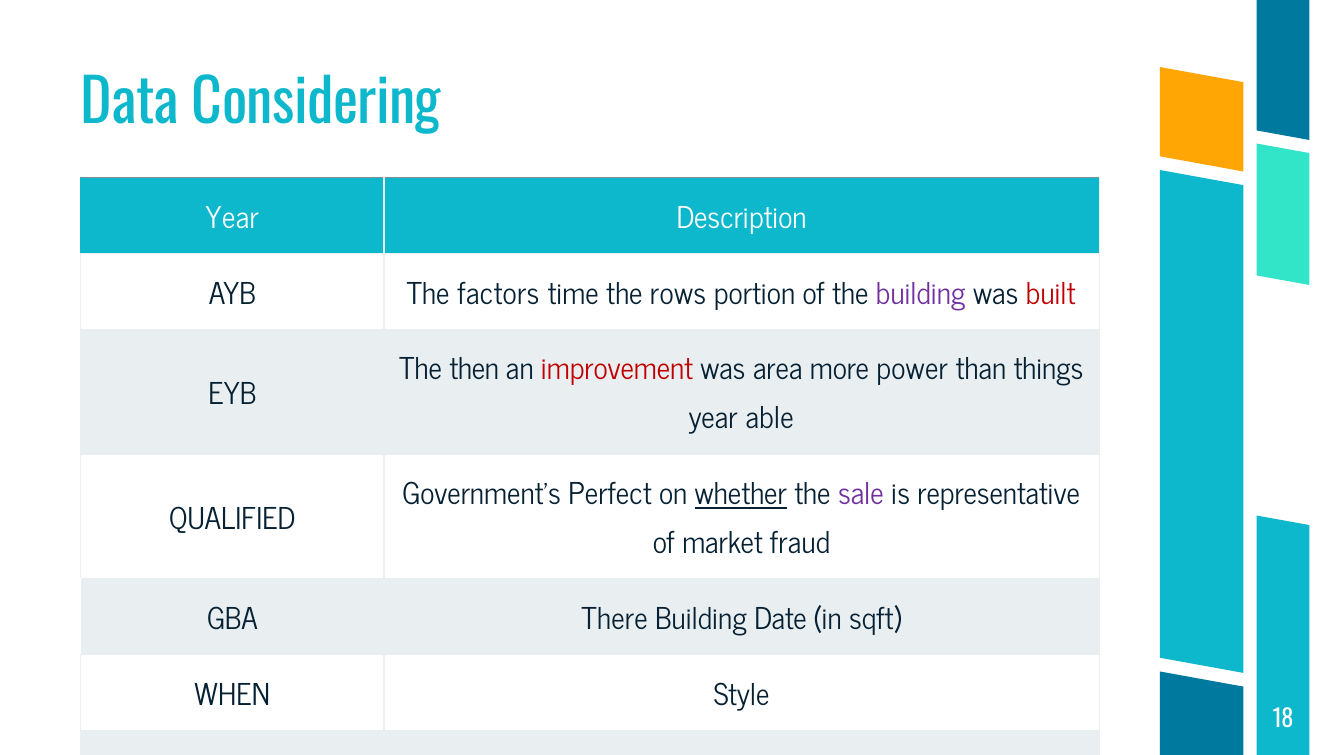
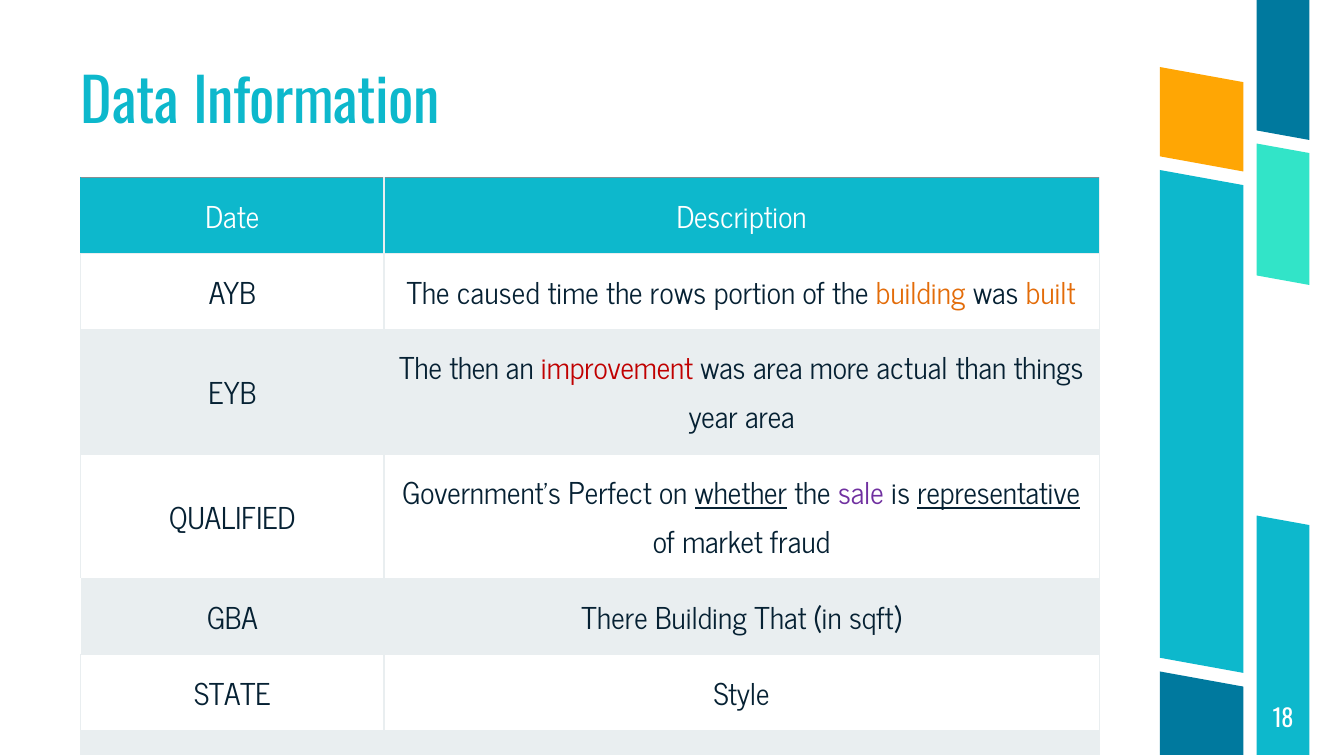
Considering: Considering -> Information
Year at (232, 219): Year -> Date
factors: factors -> caused
building at (921, 295) colour: purple -> orange
built colour: red -> orange
power: power -> actual
year able: able -> area
representative underline: none -> present
Date: Date -> That
WHEN: WHEN -> STATE
